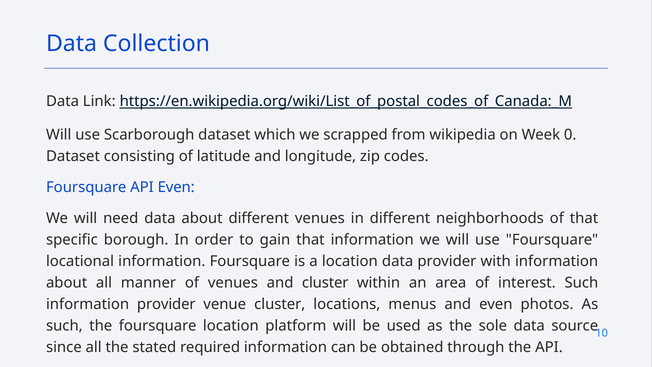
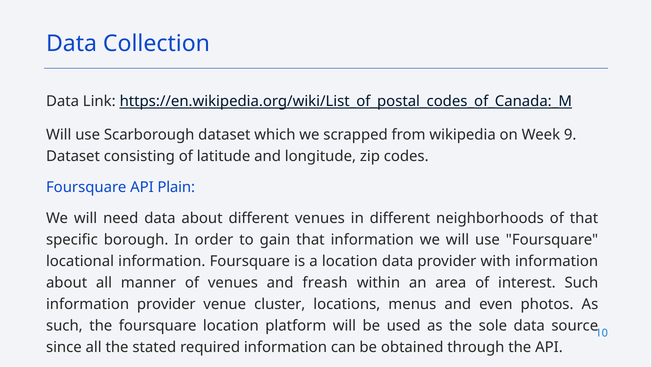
0: 0 -> 9
API Even: Even -> Plain
and cluster: cluster -> freash
